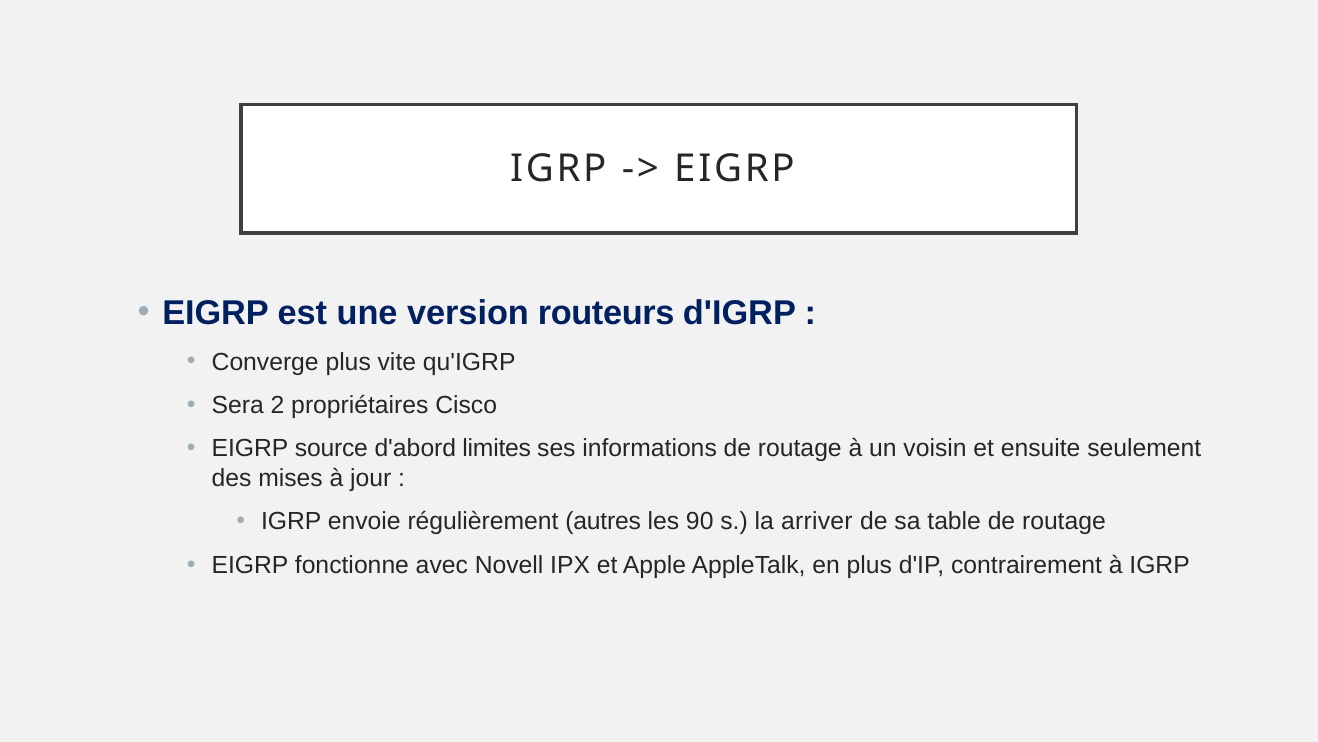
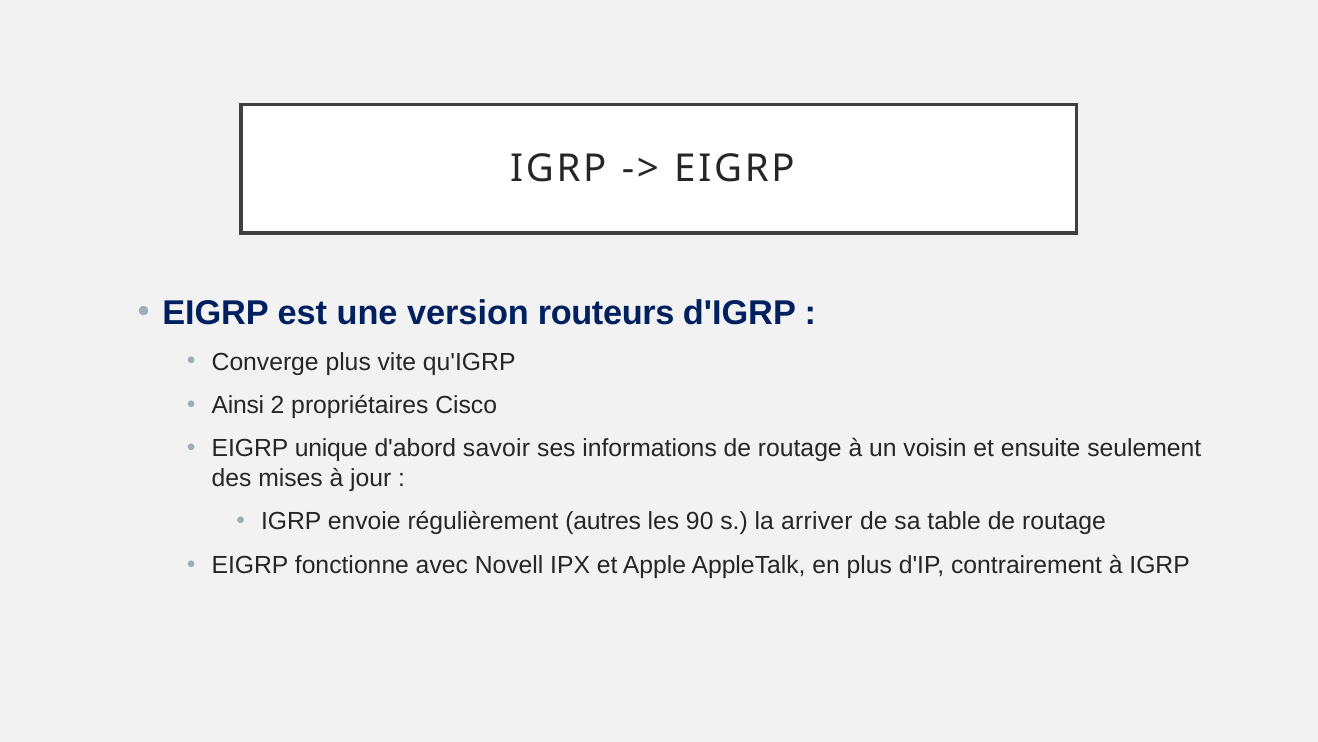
Sera: Sera -> Ainsi
source: source -> unique
limites: limites -> savoir
